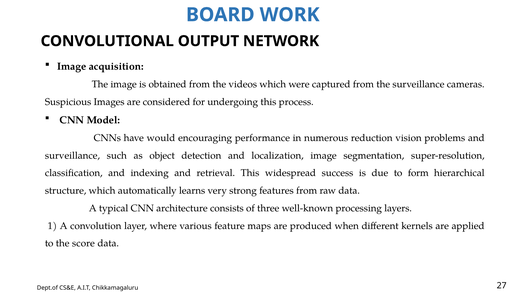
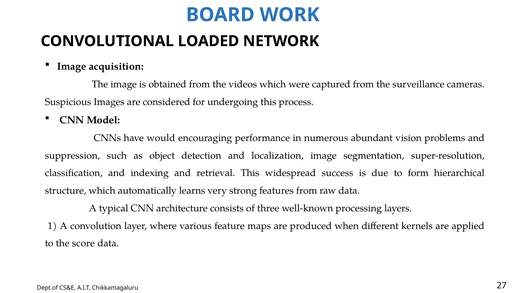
OUTPUT: OUTPUT -> LOADED
reduction: reduction -> abundant
surveillance at (72, 156): surveillance -> suppression
